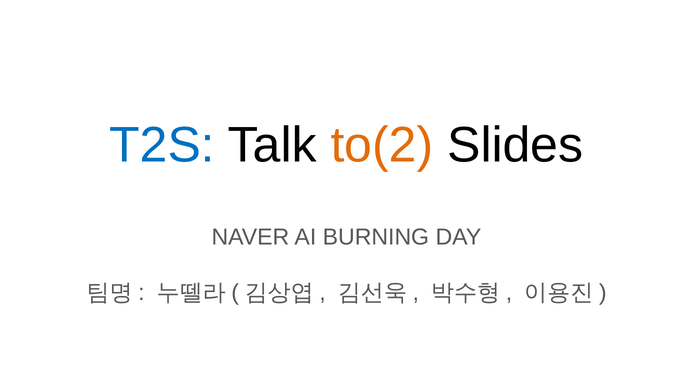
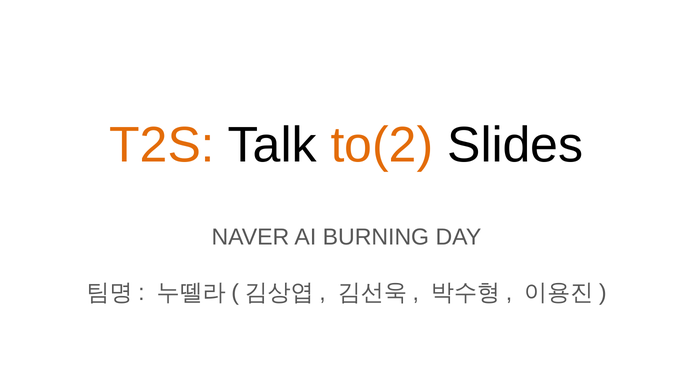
T2S colour: blue -> orange
